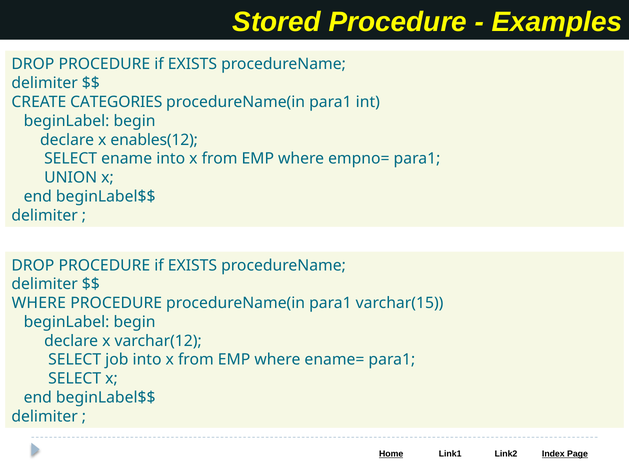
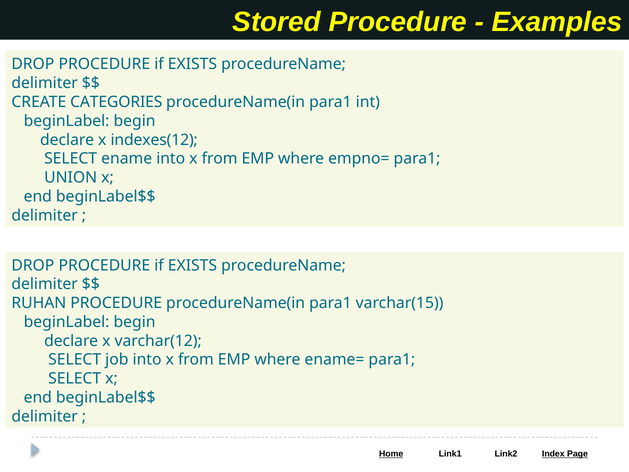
enables(12: enables(12 -> indexes(12
WHERE at (39, 303): WHERE -> RUHAN
